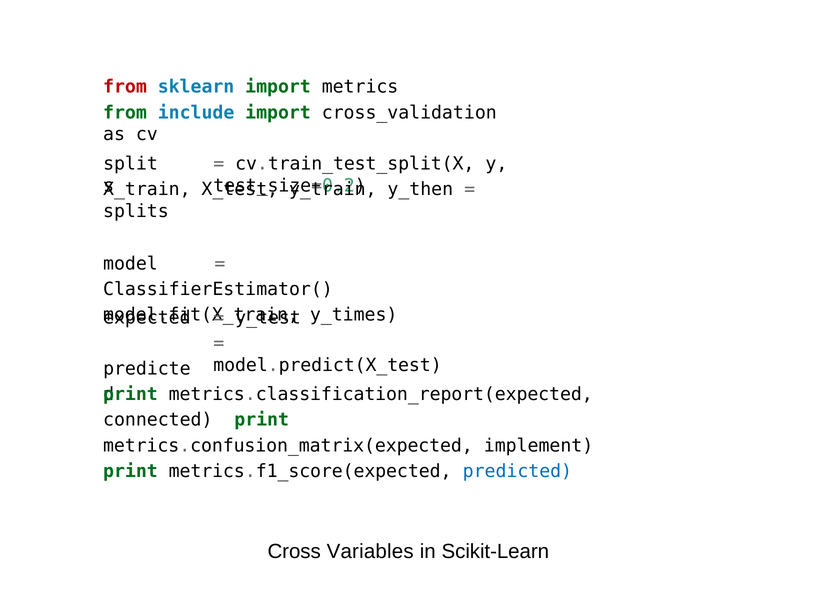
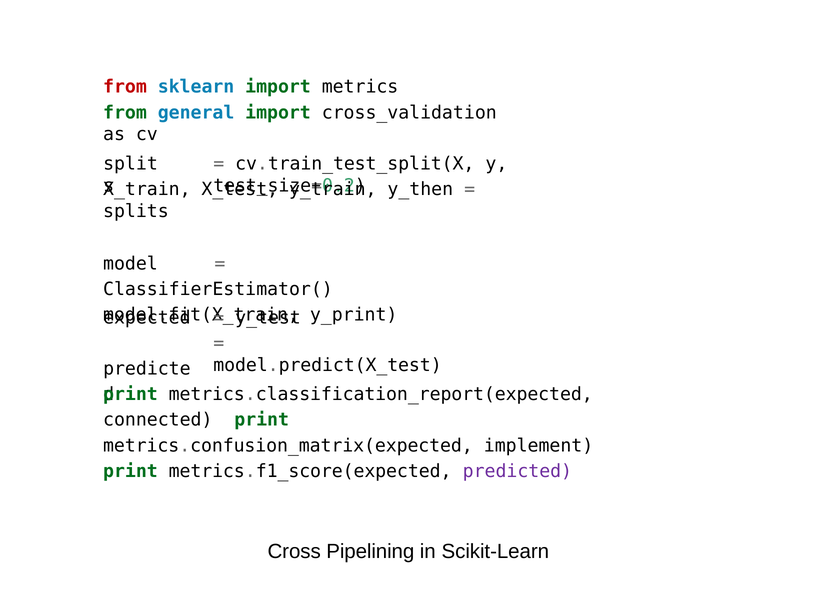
include: include -> general
y_times: y_times -> y_print
predicted colour: blue -> purple
Variables: Variables -> Pipelining
